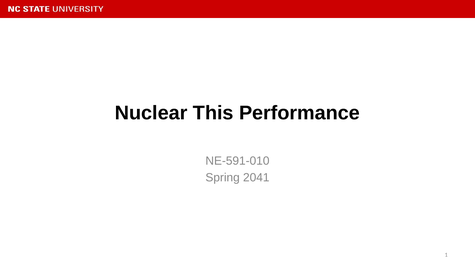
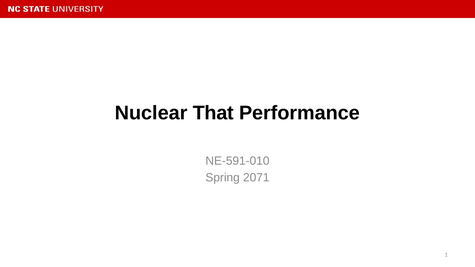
This: This -> That
2041: 2041 -> 2071
